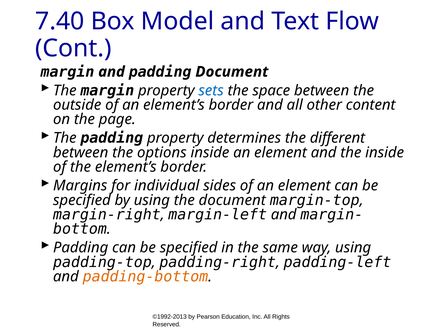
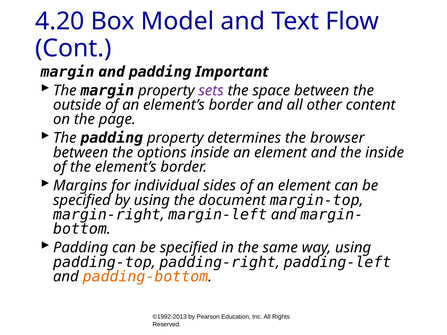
7.40: 7.40 -> 4.20
padding Document: Document -> Important
sets colour: blue -> purple
different: different -> browser
